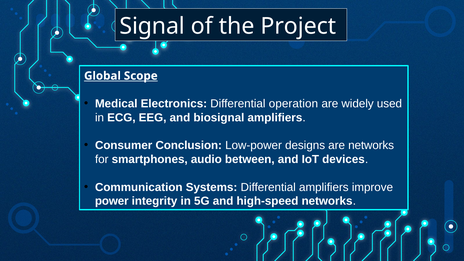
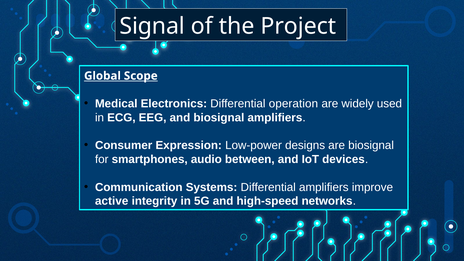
Conclusion: Conclusion -> Expression
are networks: networks -> biosignal
power: power -> active
